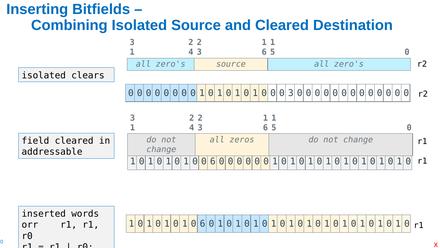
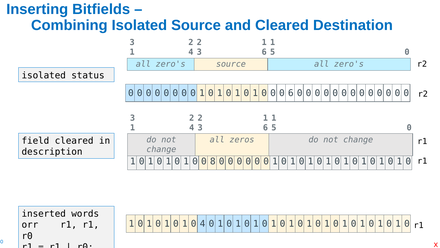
clears: clears -> status
3 at (291, 93): 3 -> 6
addressable: addressable -> description
0 0 6: 6 -> 8
1 0 6: 6 -> 4
